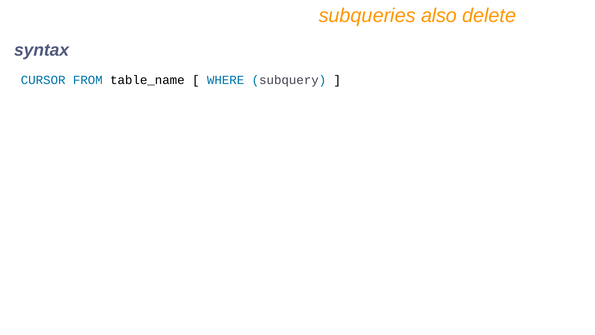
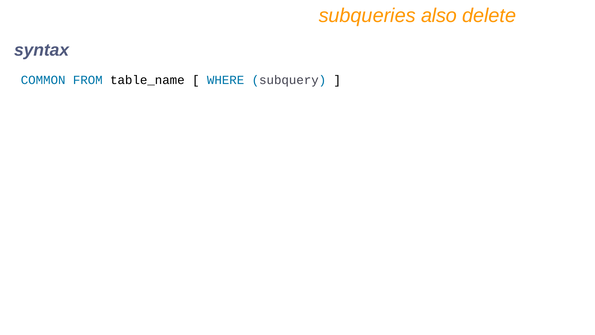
CURSOR: CURSOR -> COMMON
